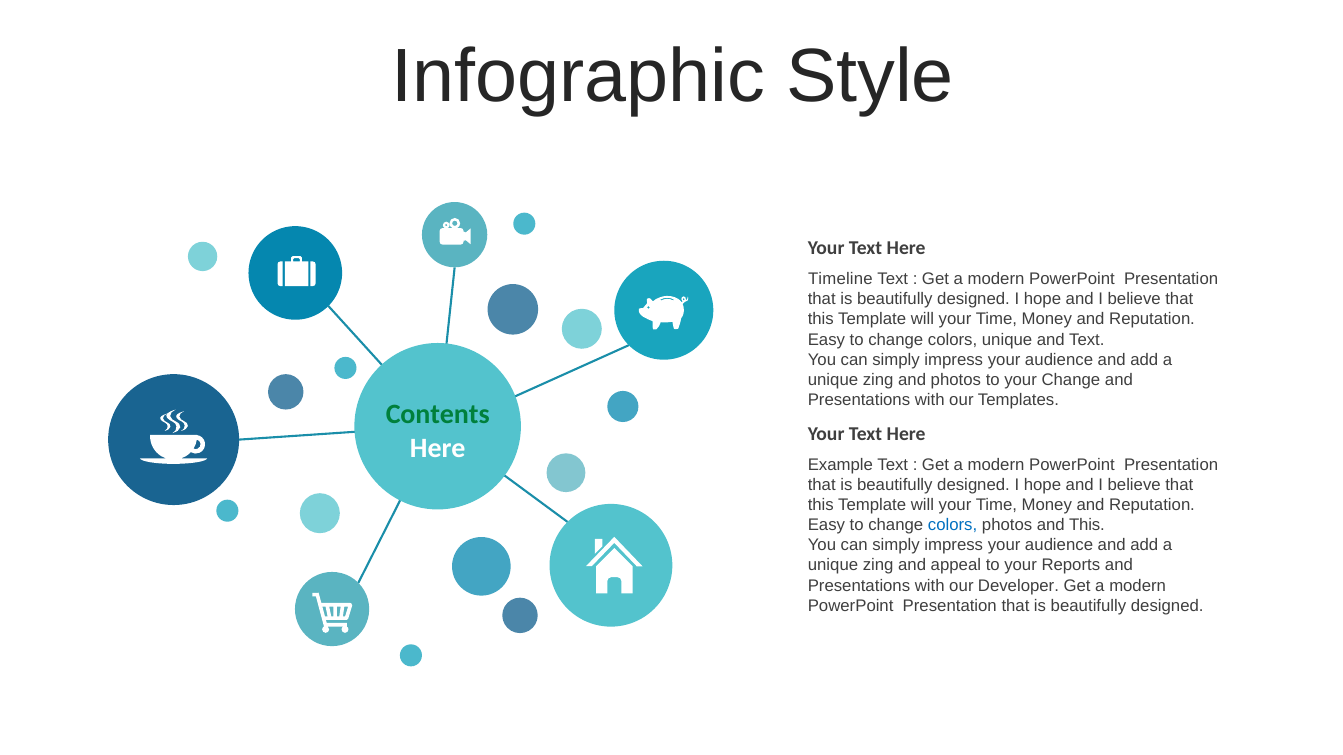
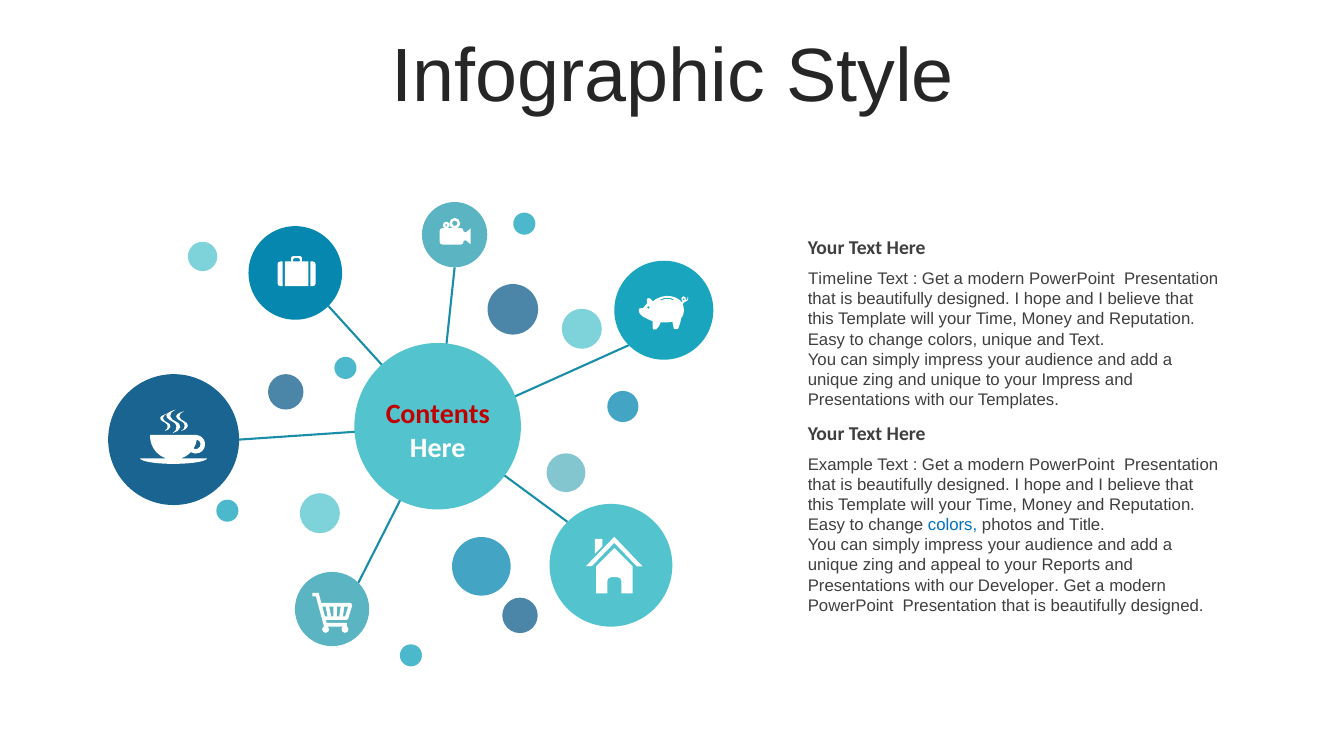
and photos: photos -> unique
your Change: Change -> Impress
Contents colour: green -> red
and This: This -> Title
